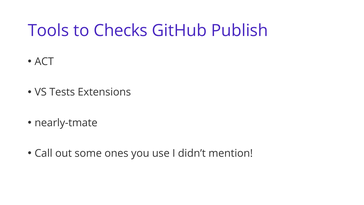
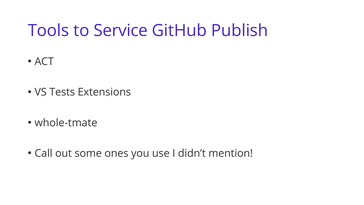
Checks: Checks -> Service
nearly-tmate: nearly-tmate -> whole-tmate
